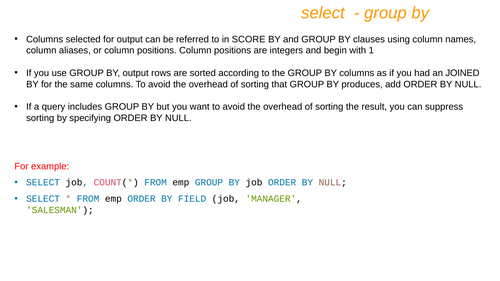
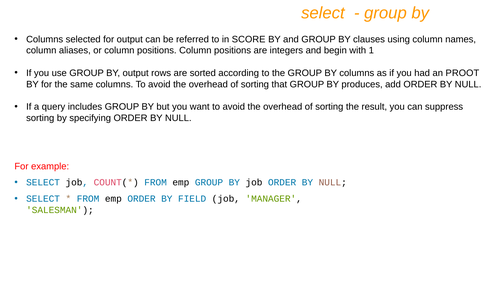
JOINED: JOINED -> PROOT
